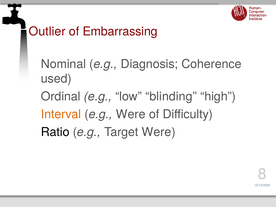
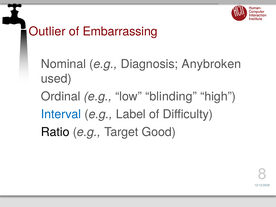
Coherence: Coherence -> Anybroken
Interval colour: orange -> blue
e.g Were: Were -> Label
Target Were: Were -> Good
